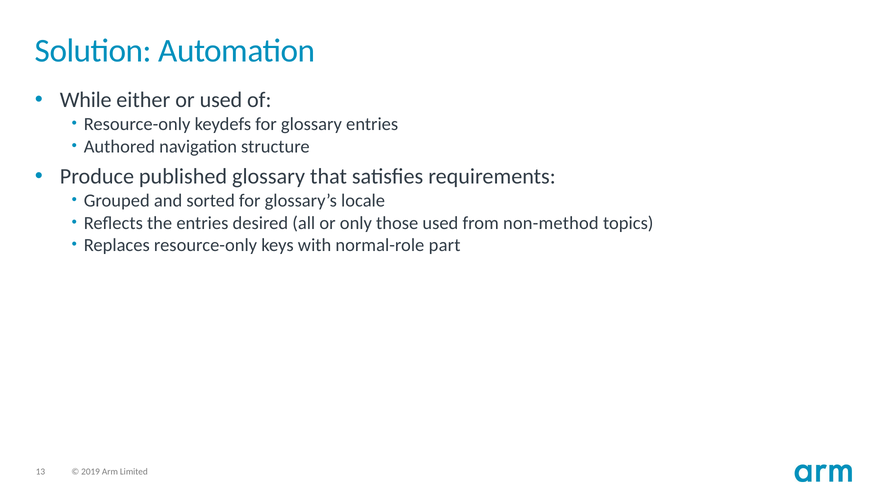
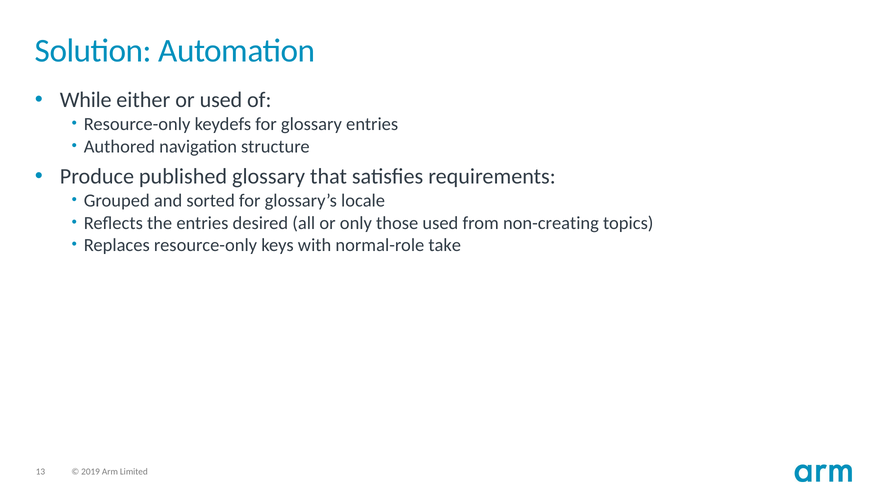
non-method: non-method -> non-creating
part: part -> take
